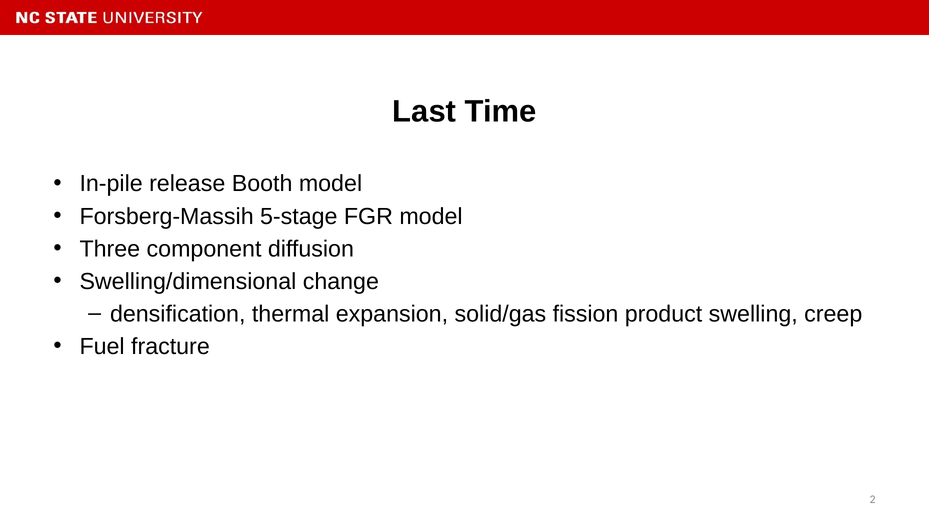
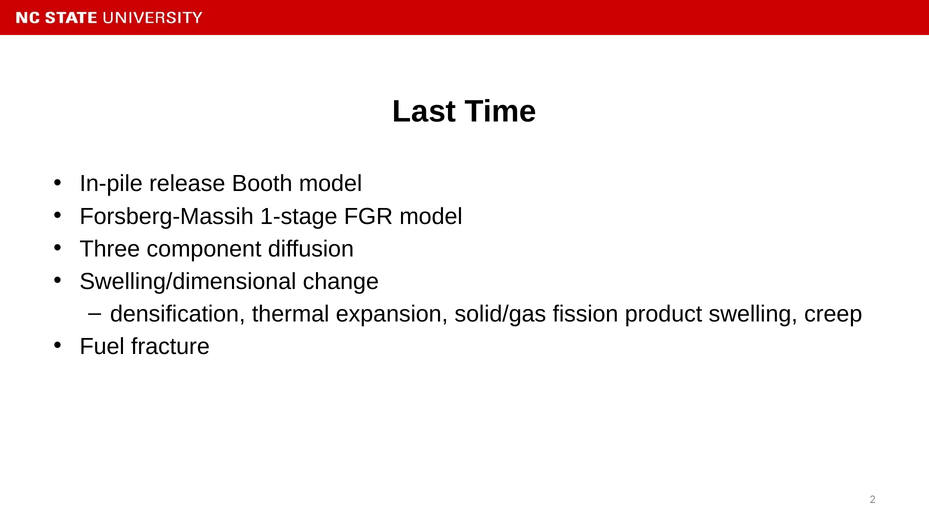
5-stage: 5-stage -> 1-stage
